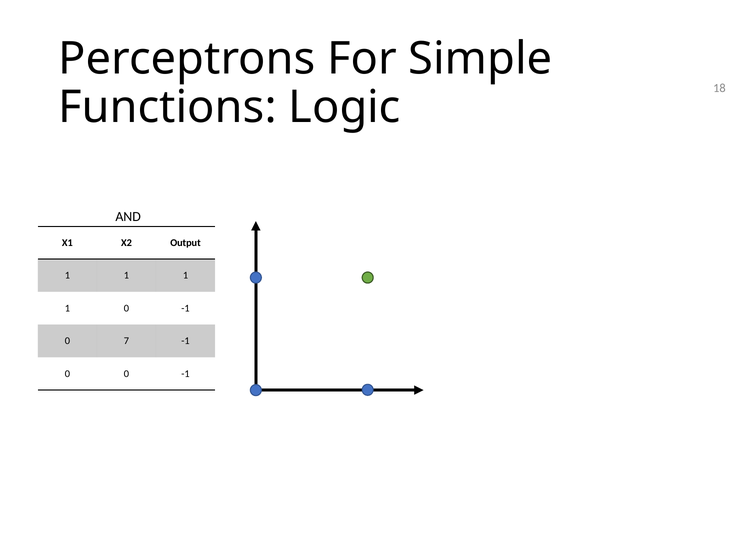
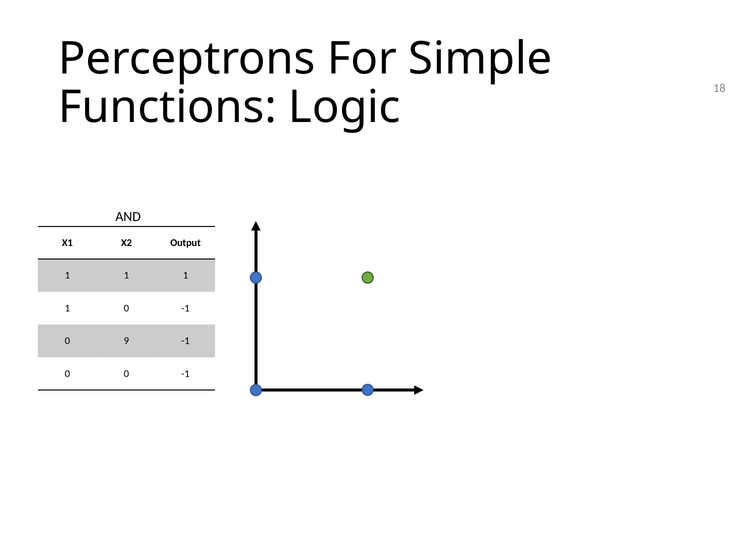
7: 7 -> 9
